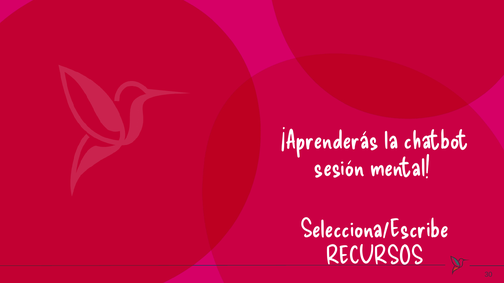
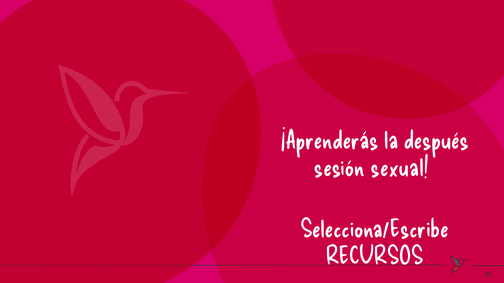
chatbot: chatbot -> después
mental: mental -> sexual
